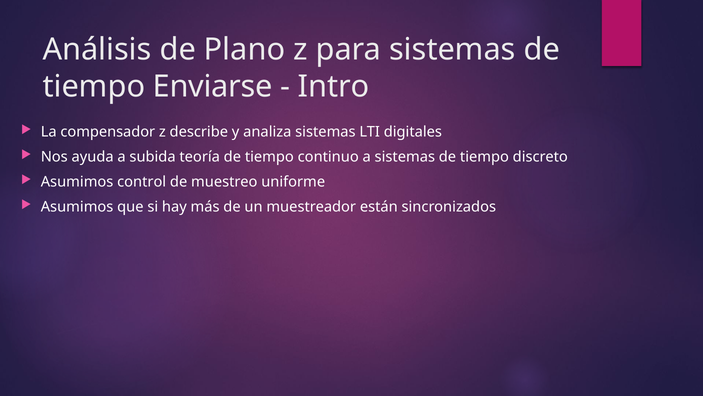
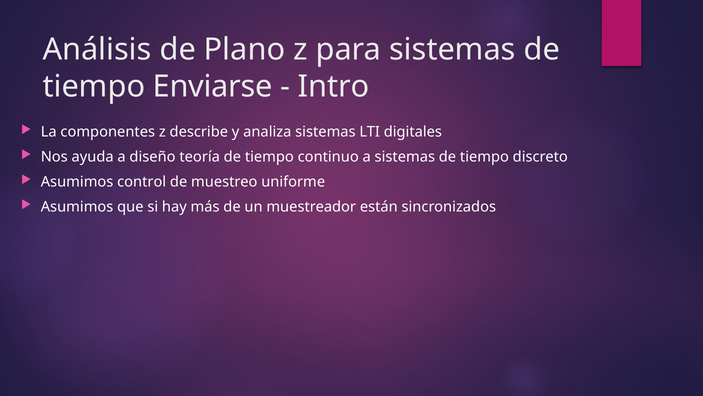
compensador: compensador -> componentes
subida: subida -> diseño
